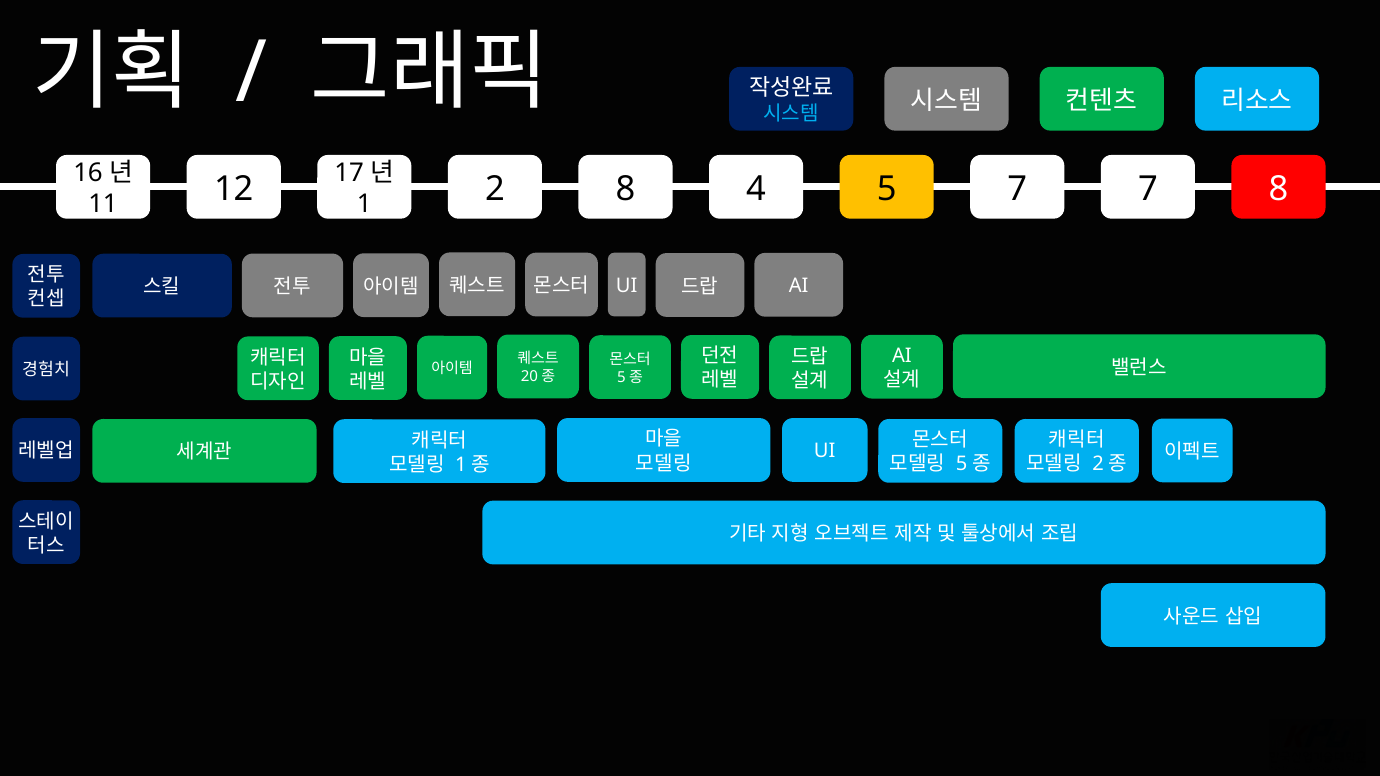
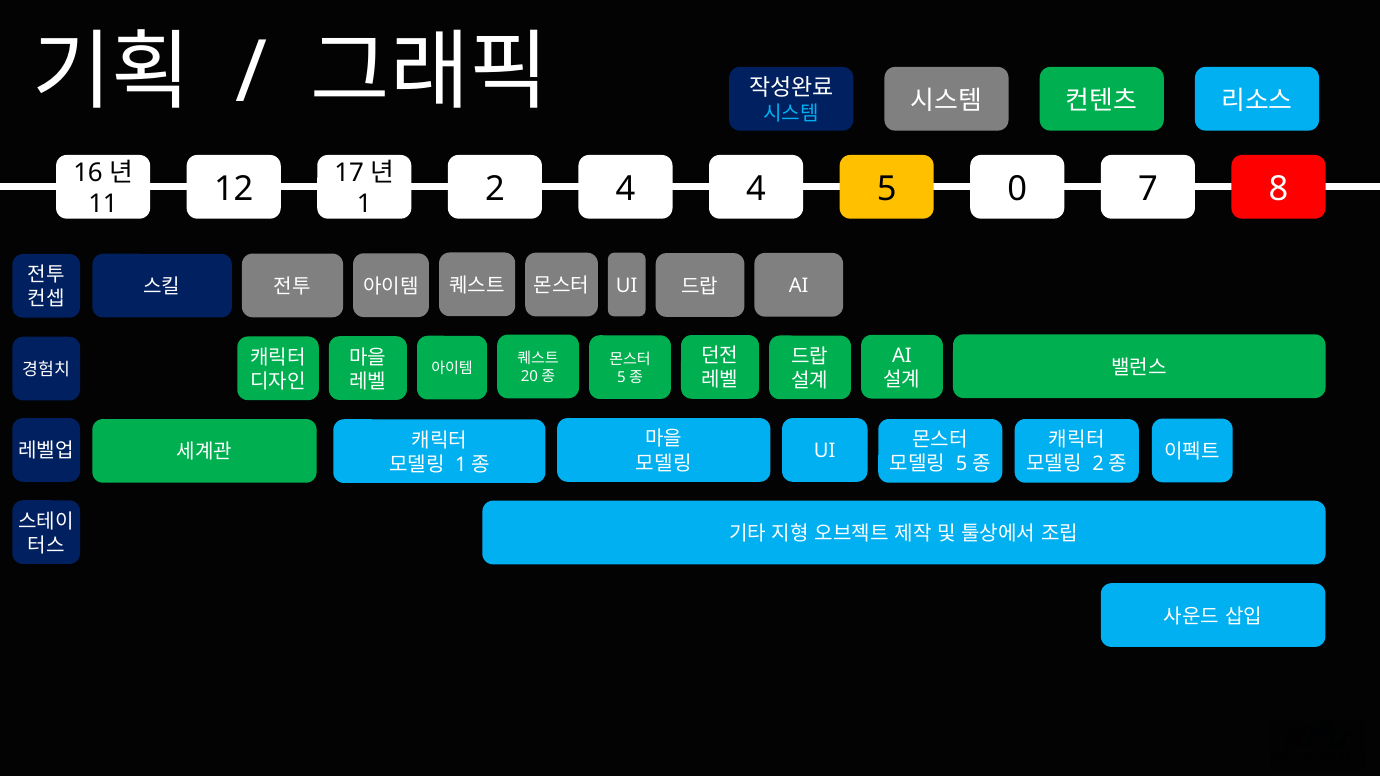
2 8: 8 -> 4
4 7: 7 -> 0
